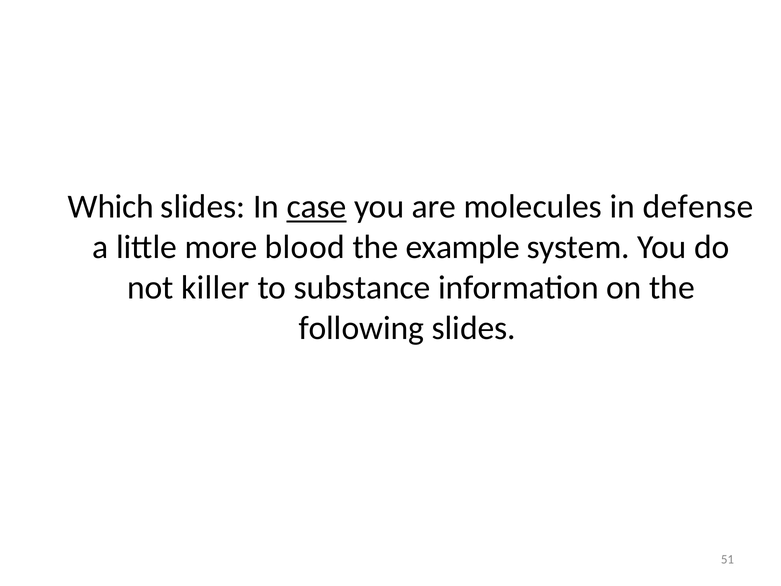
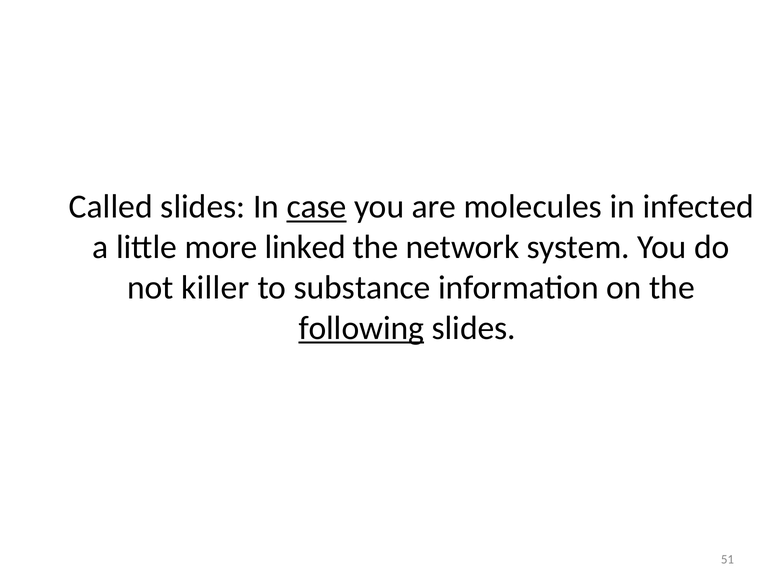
Which: Which -> Called
defense: defense -> infected
blood: blood -> linked
example: example -> network
following underline: none -> present
